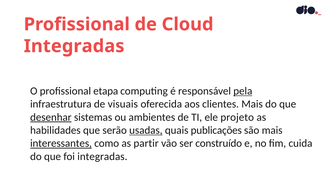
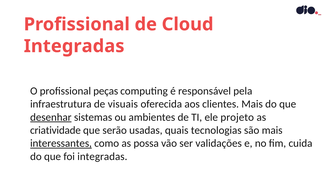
etapa: etapa -> peças
pela underline: present -> none
habilidades: habilidades -> criatividade
usadas underline: present -> none
publicações: publicações -> tecnologias
partir: partir -> possa
construído: construído -> validações
